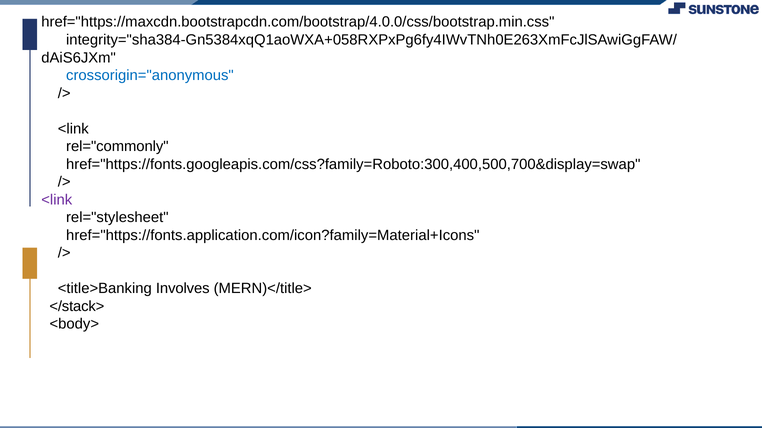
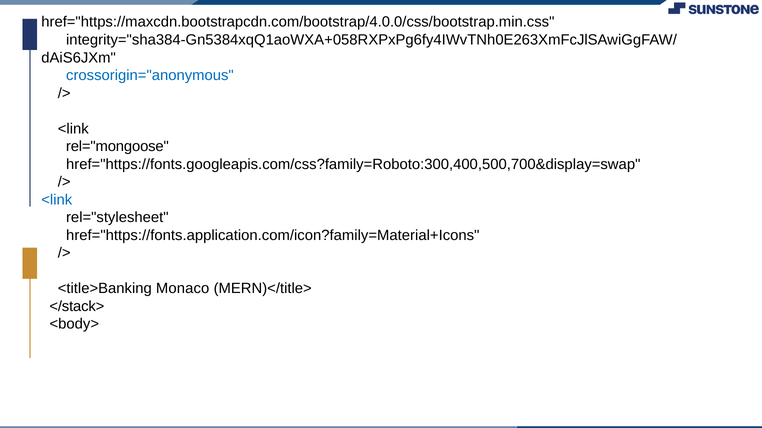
rel="commonly: rel="commonly -> rel="mongoose
<link at (57, 200) colour: purple -> blue
Involves: Involves -> Monaco
